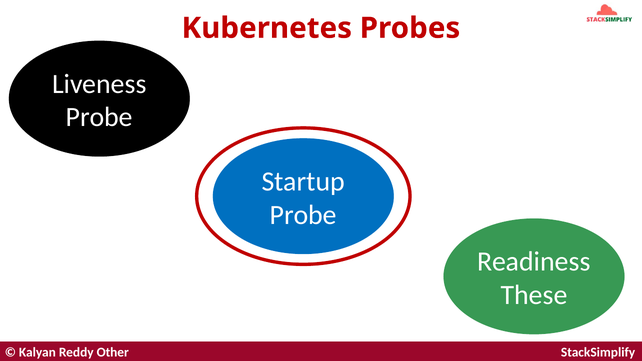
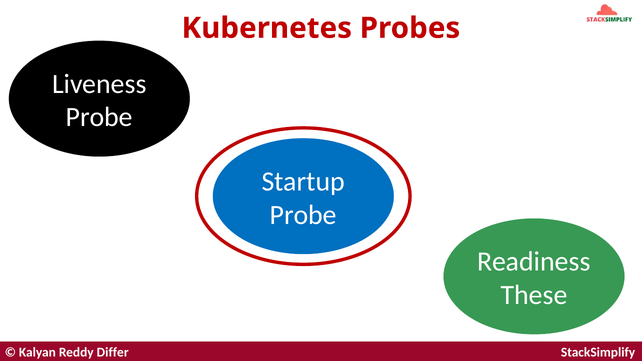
Other: Other -> Differ
